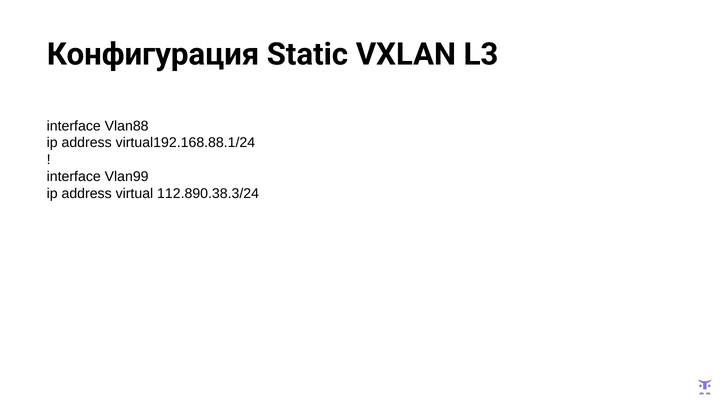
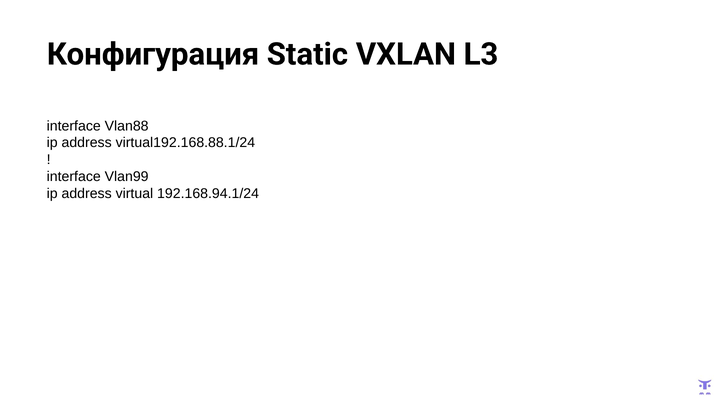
112.890.38.3/24: 112.890.38.3/24 -> 192.168.94.1/24
